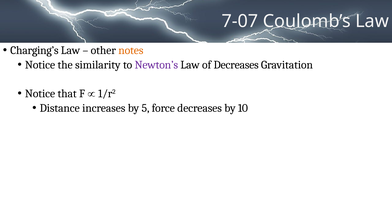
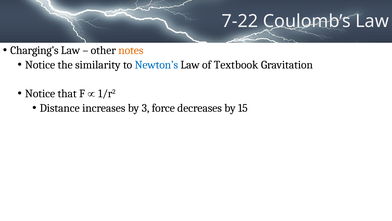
7-07: 7-07 -> 7-22
Newton’s colour: purple -> blue
of Decreases: Decreases -> Textbook
5: 5 -> 3
10: 10 -> 15
